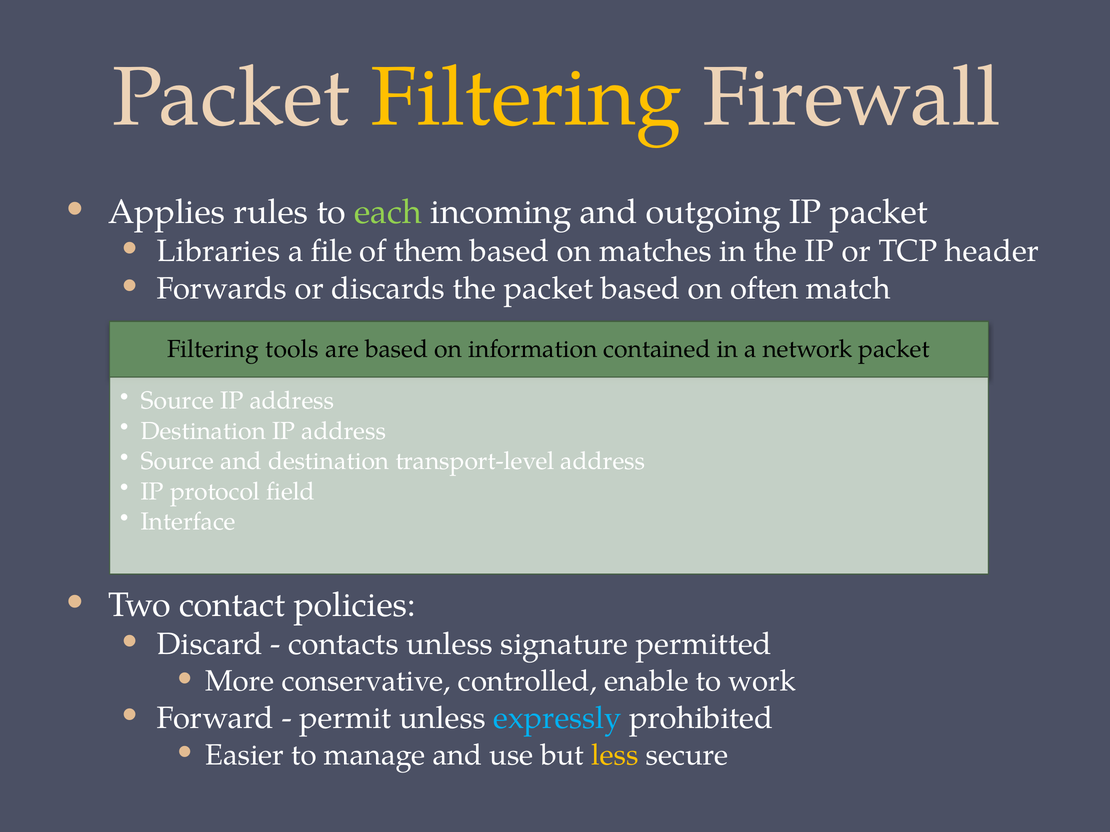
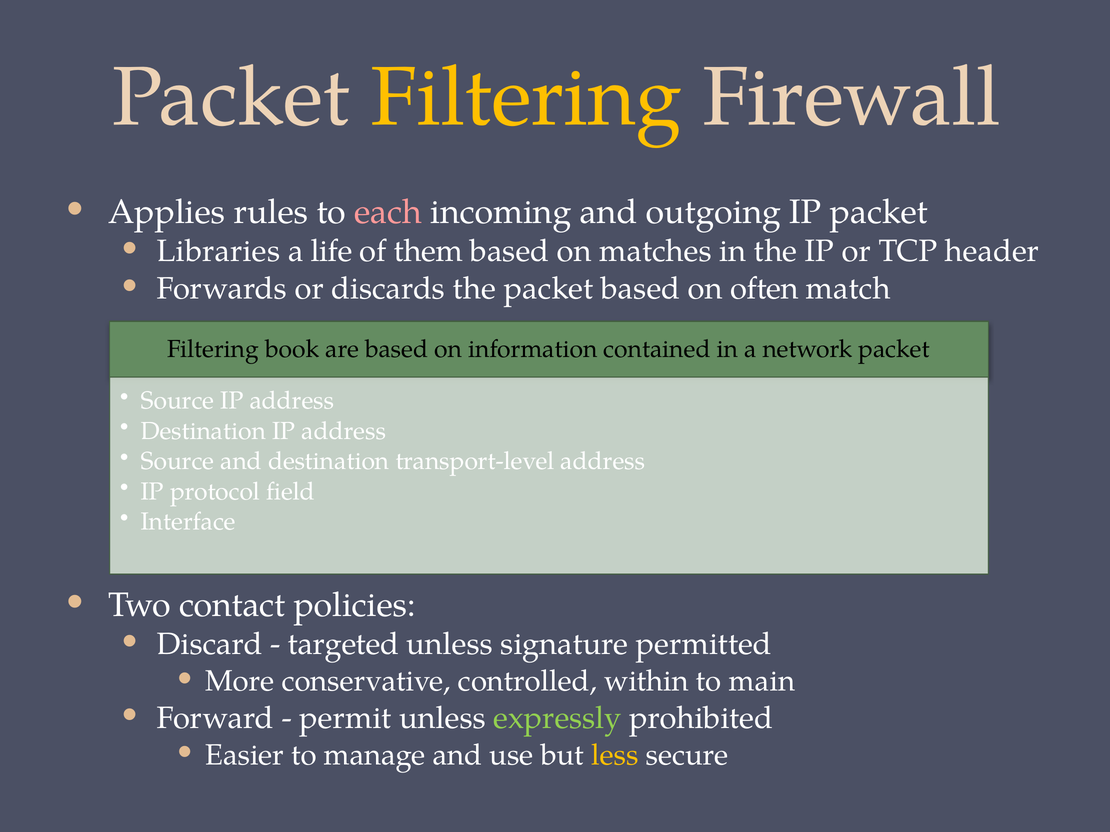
each colour: light green -> pink
file: file -> life
tools: tools -> book
contacts: contacts -> targeted
enable: enable -> within
work: work -> main
expressly colour: light blue -> light green
